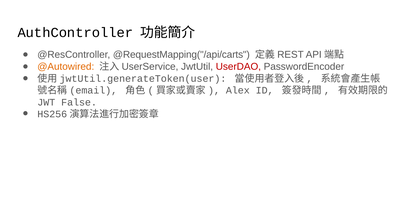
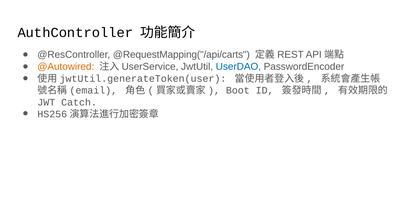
UserDAO colour: red -> blue
Alex: Alex -> Boot
False: False -> Catch
